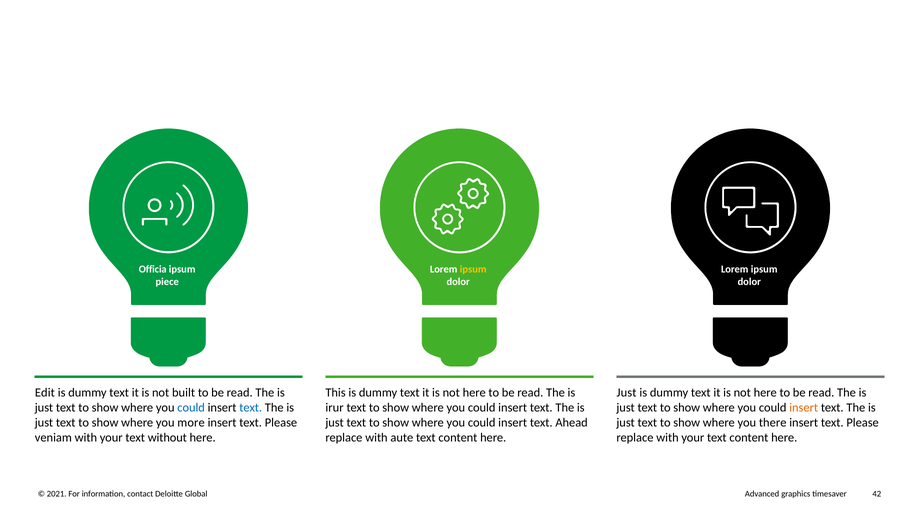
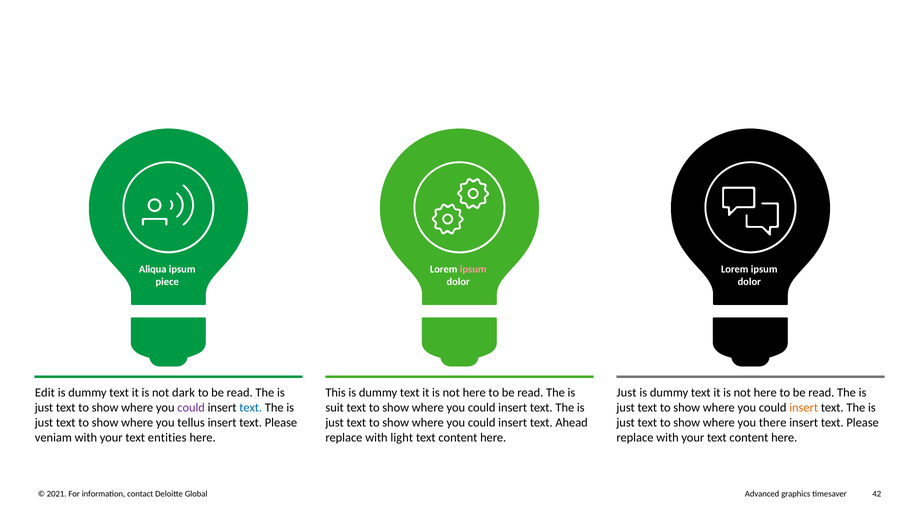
Officia: Officia -> Aliqua
ipsum at (473, 269) colour: yellow -> pink
built: built -> dark
could at (191, 408) colour: blue -> purple
irur: irur -> suit
more: more -> tellus
without: without -> entities
aute: aute -> light
